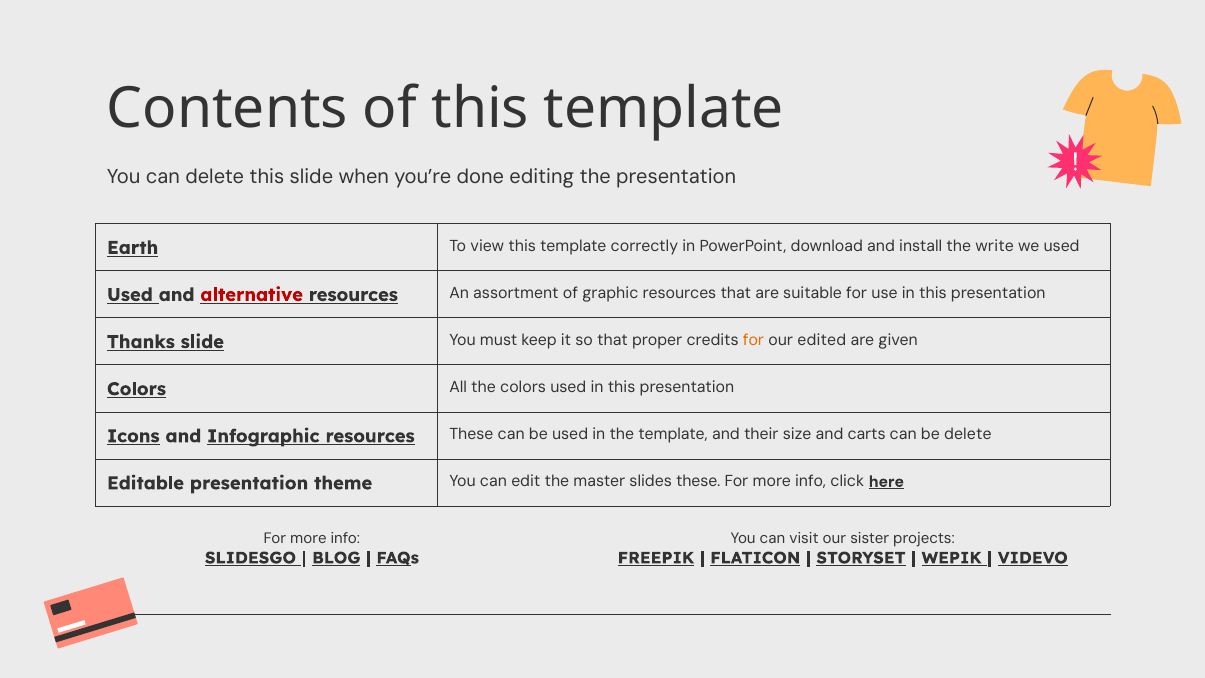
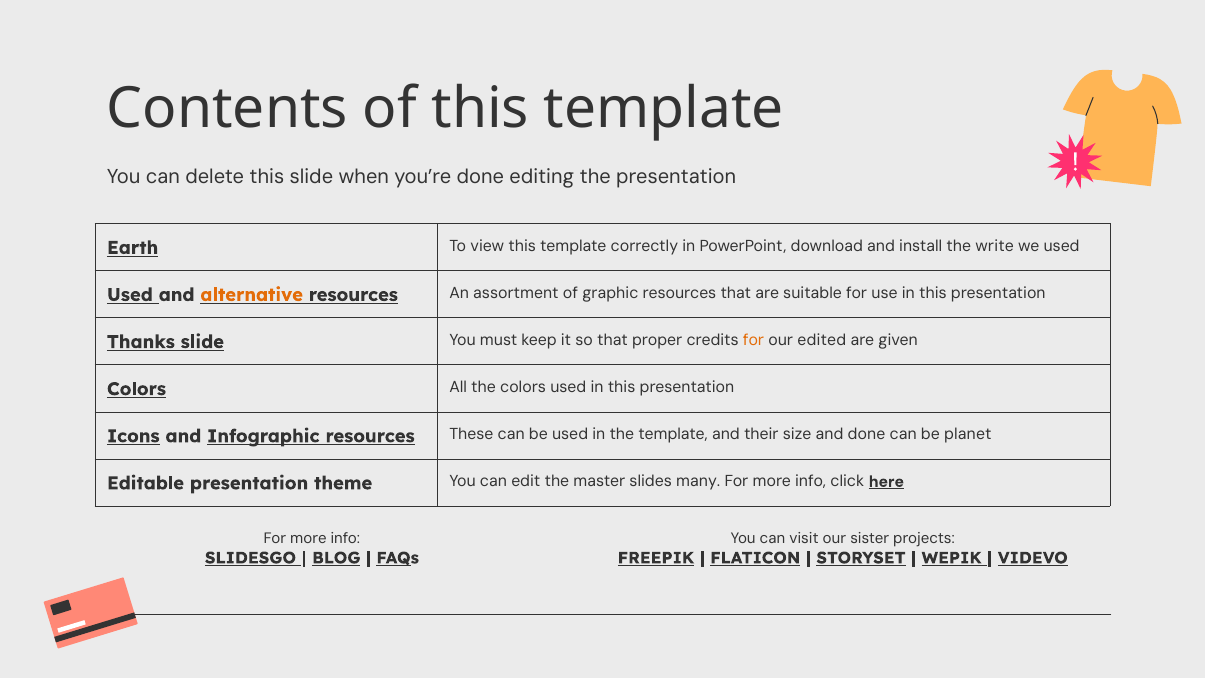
alternative colour: red -> orange
and carts: carts -> done
be delete: delete -> planet
slides these: these -> many
